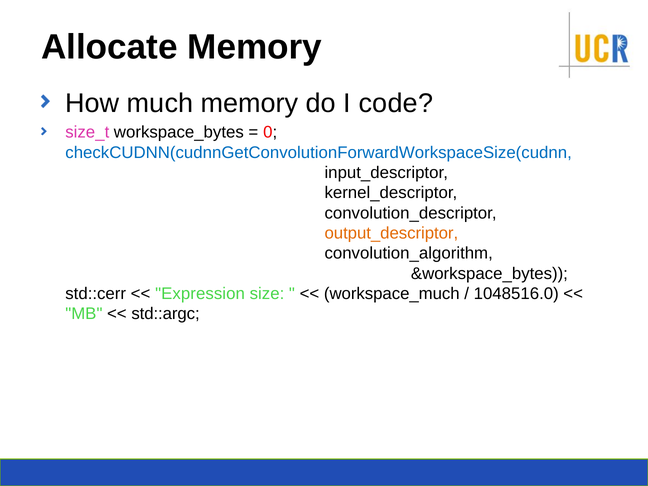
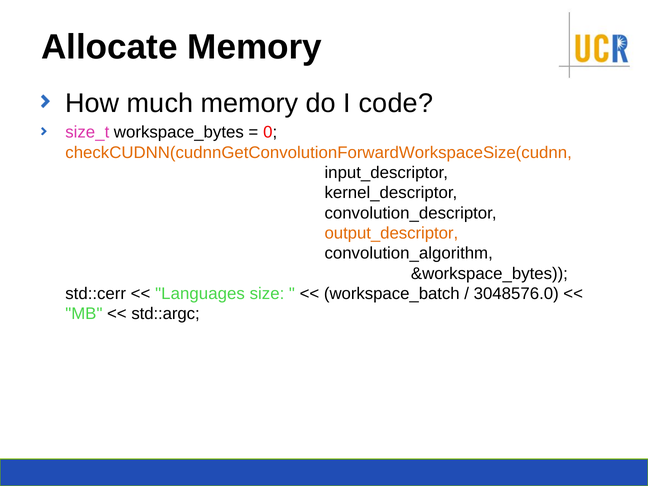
checkCUDNN(cudnnGetConvolutionForwardWorkspaceSize(cudnn colour: blue -> orange
Expression: Expression -> Languages
workspace_much: workspace_much -> workspace_batch
1048516.0: 1048516.0 -> 3048576.0
